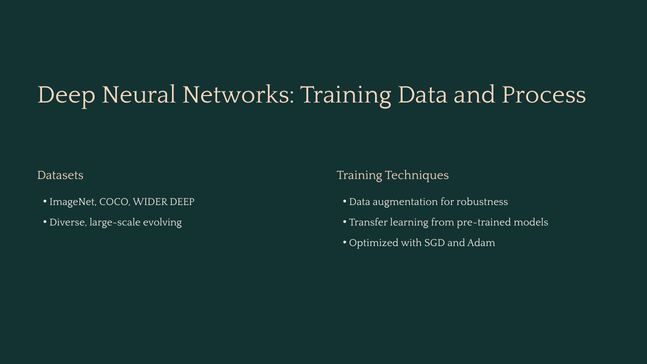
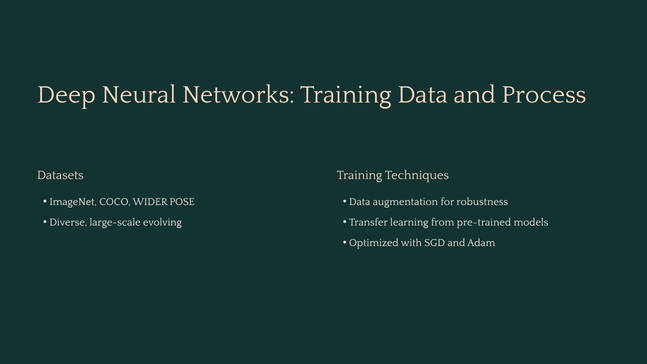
WIDER DEEP: DEEP -> POSE
